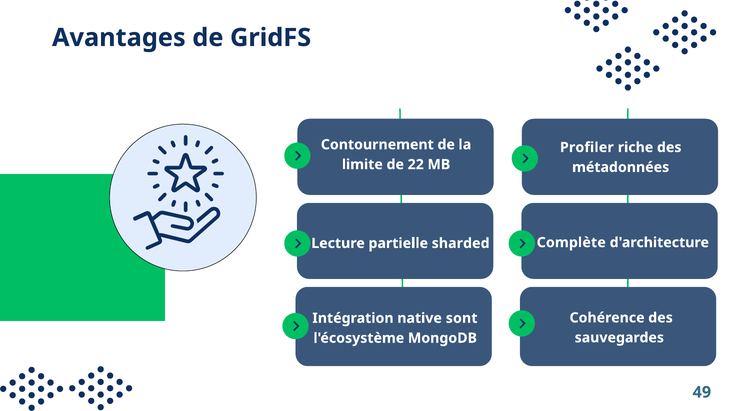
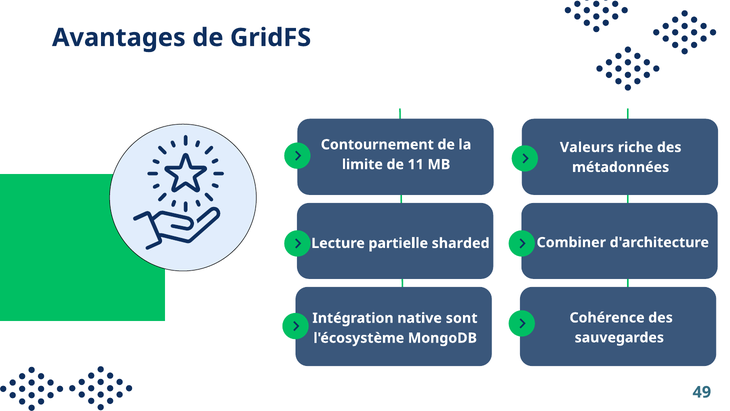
Profiler: Profiler -> Valeurs
22: 22 -> 11
Complète: Complète -> Combiner
